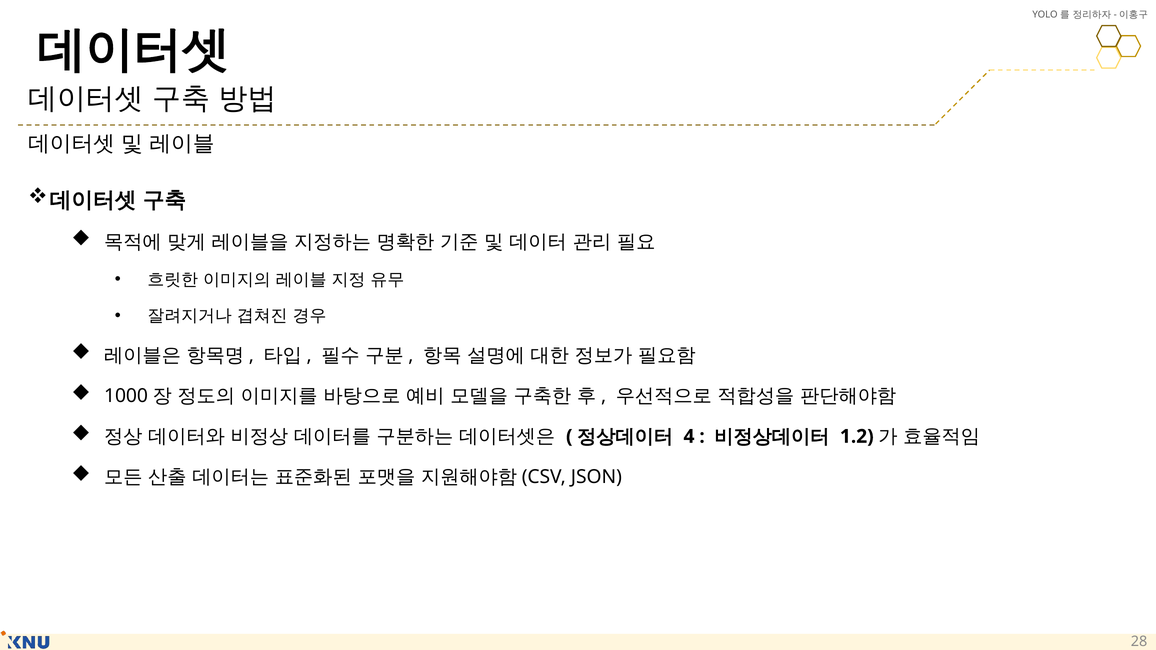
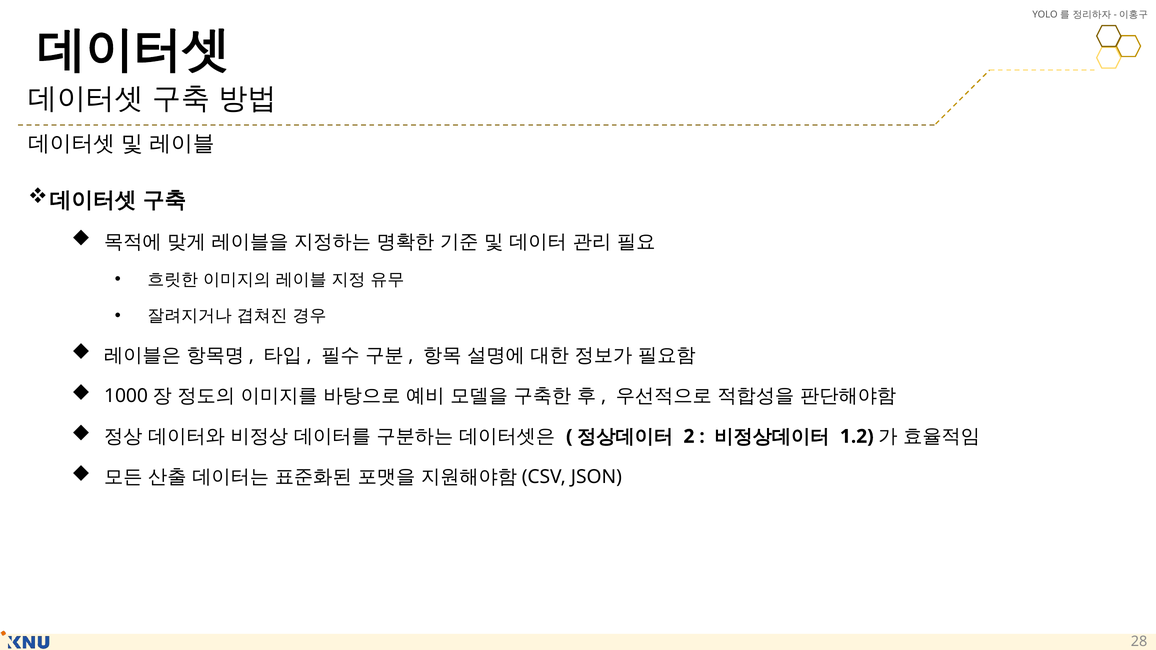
4: 4 -> 2
